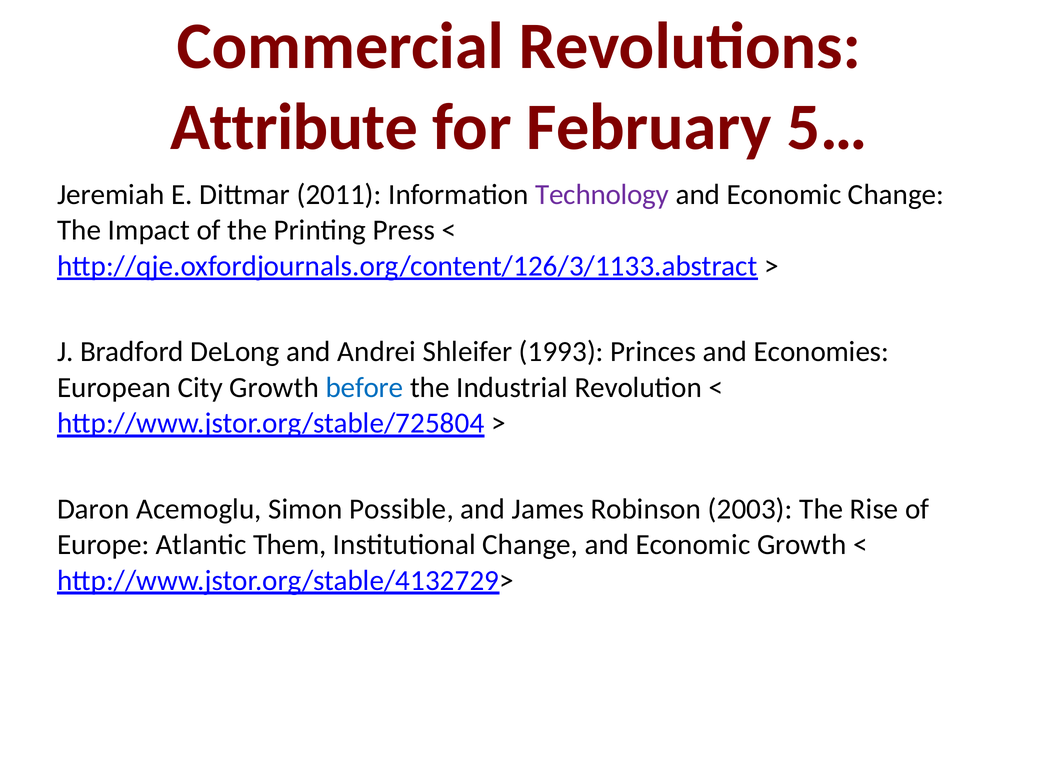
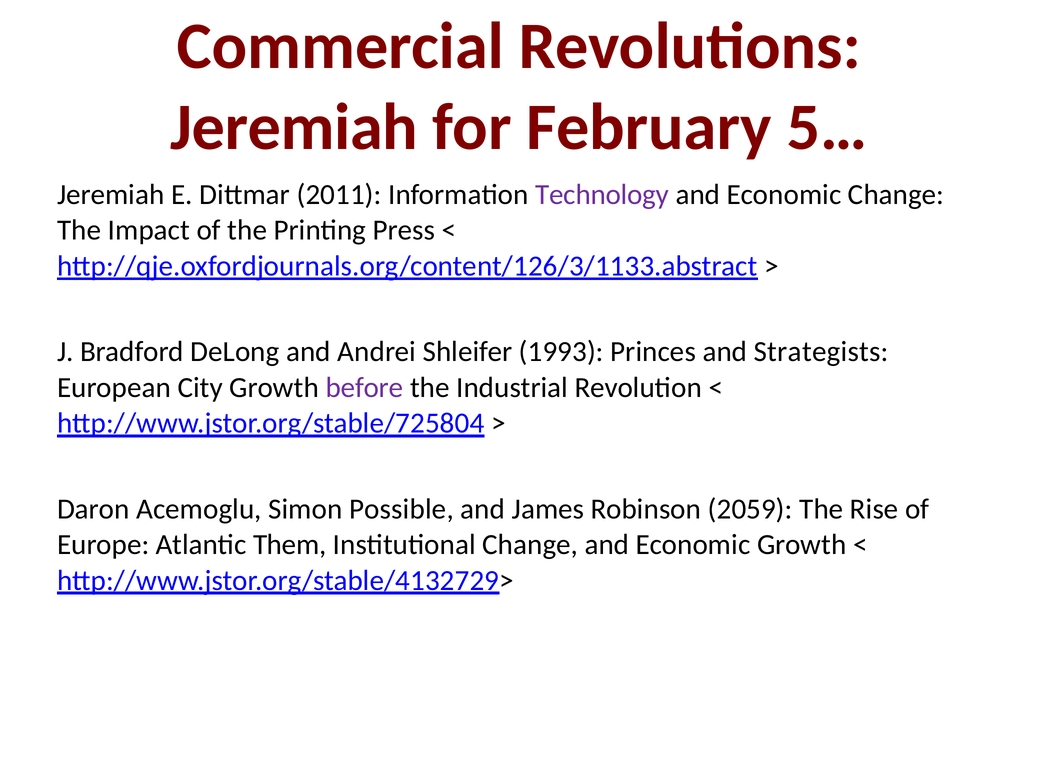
Attribute at (294, 127): Attribute -> Jeremiah
Economies: Economies -> Strategists
before colour: blue -> purple
2003: 2003 -> 2059
